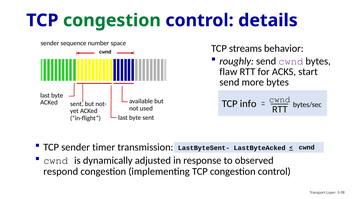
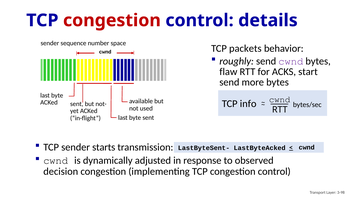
congestion at (112, 20) colour: green -> red
streams: streams -> packets
timer: timer -> starts
respond: respond -> decision
